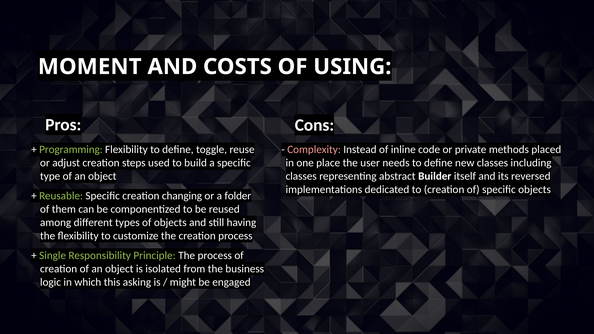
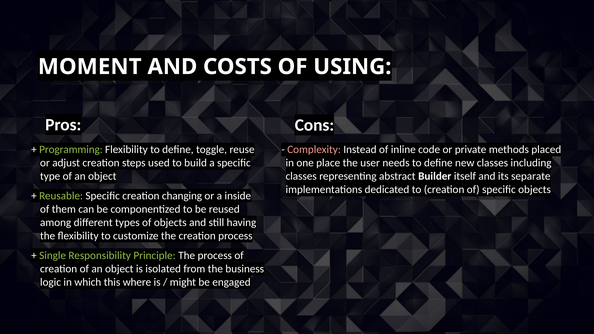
reversed: reversed -> separate
folder: folder -> inside
asking: asking -> where
